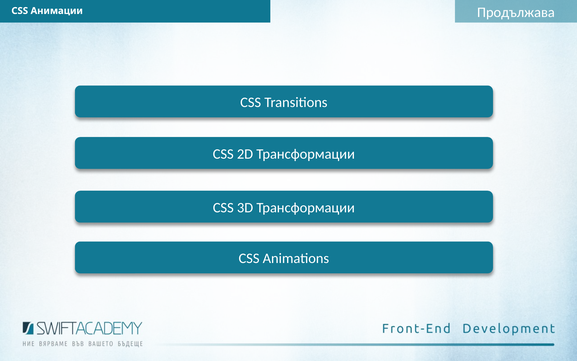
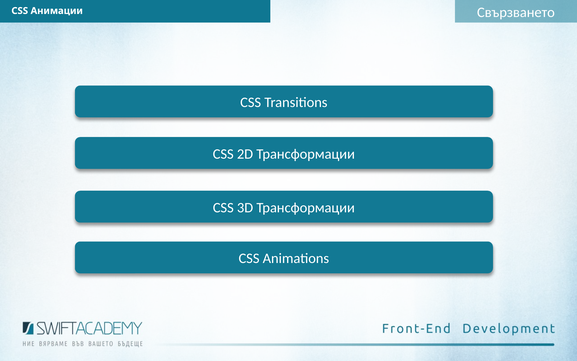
Продължава: Продължава -> Свързването
